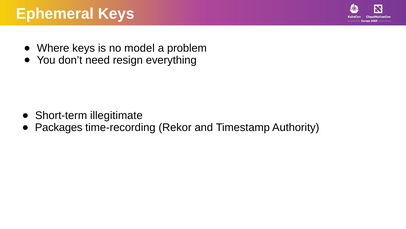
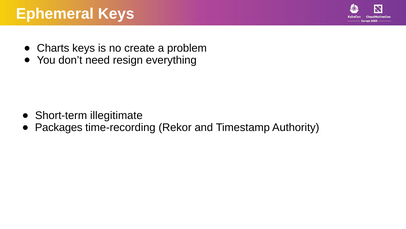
Where: Where -> Charts
model: model -> create
